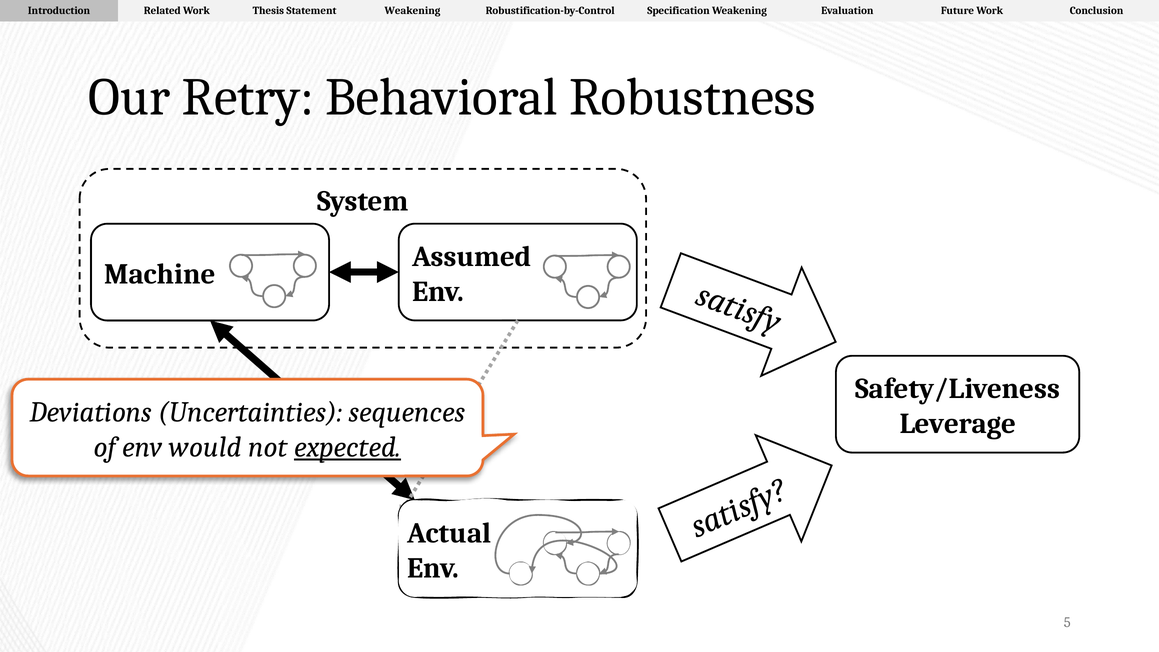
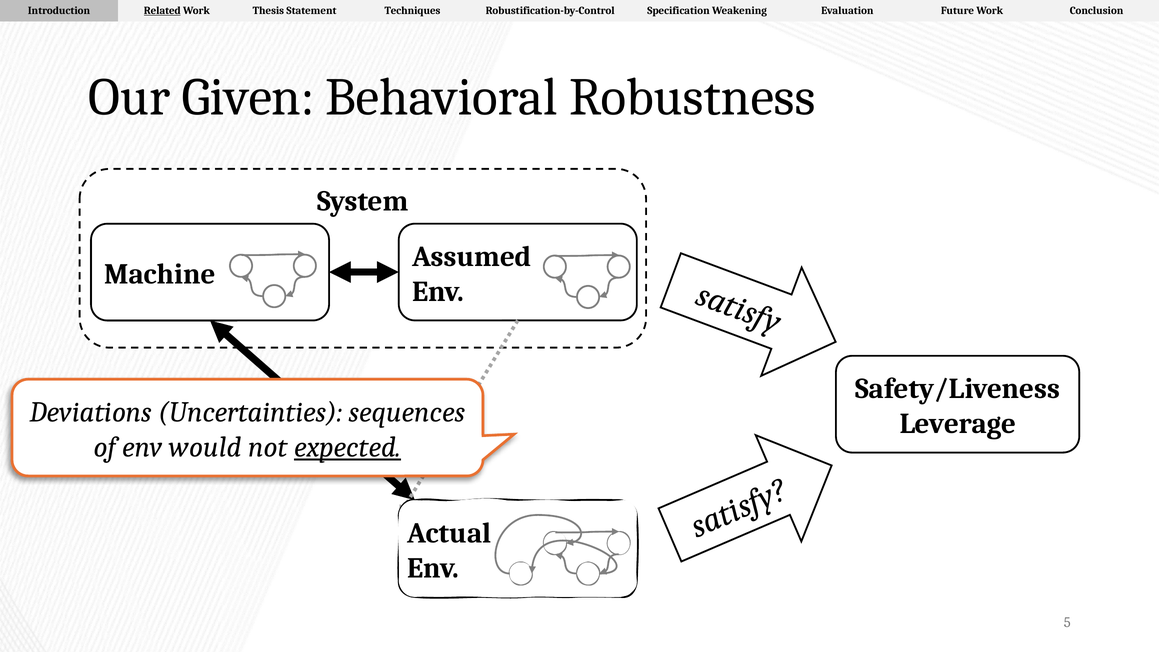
Related underline: none -> present
Statement Weakening: Weakening -> Techniques
Retry: Retry -> Given
